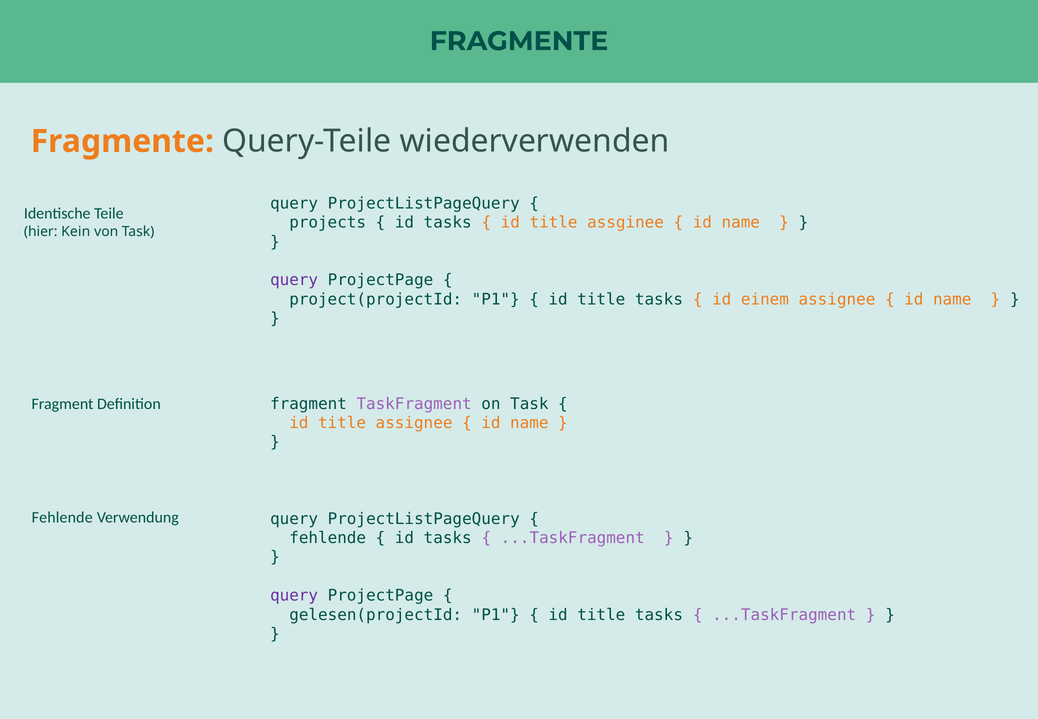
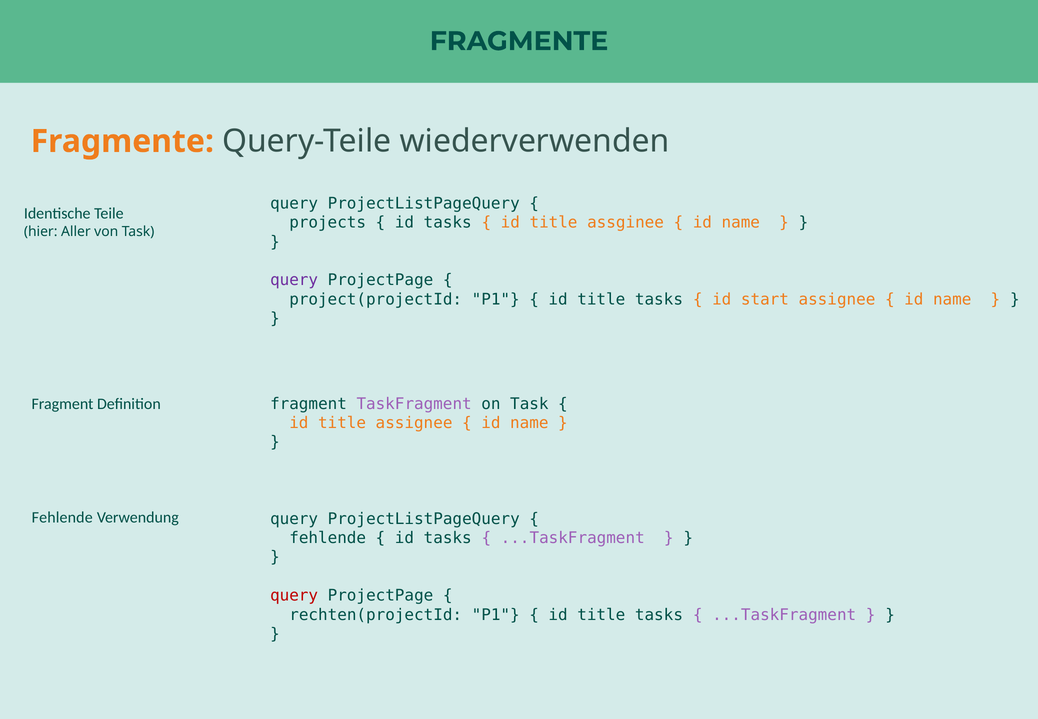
Kein: Kein -> Aller
einem: einem -> start
query at (294, 595) colour: purple -> red
gelesen(projectId: gelesen(projectId -> rechten(projectId
